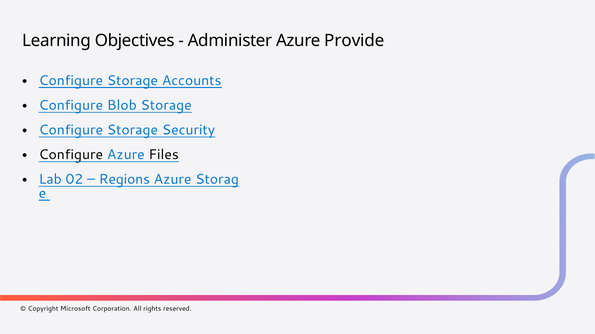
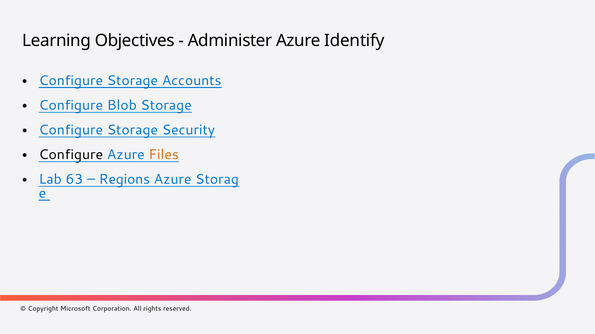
Provide: Provide -> Identify
Files colour: black -> orange
02: 02 -> 63
